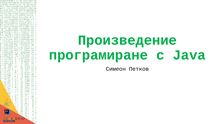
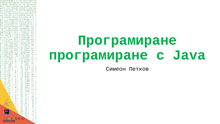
Произведение at (127, 40): Произведение -> Програмиране
